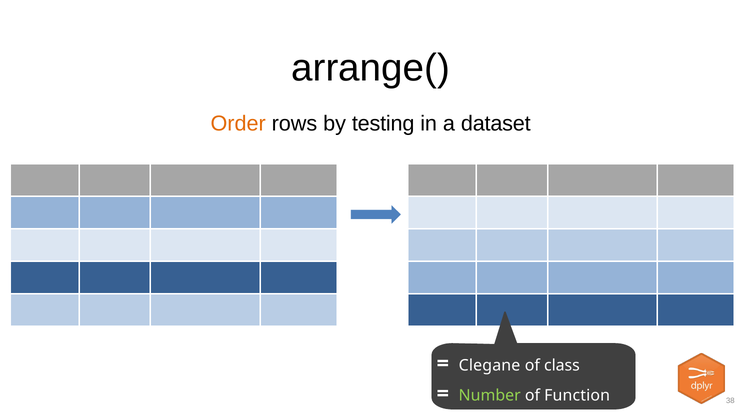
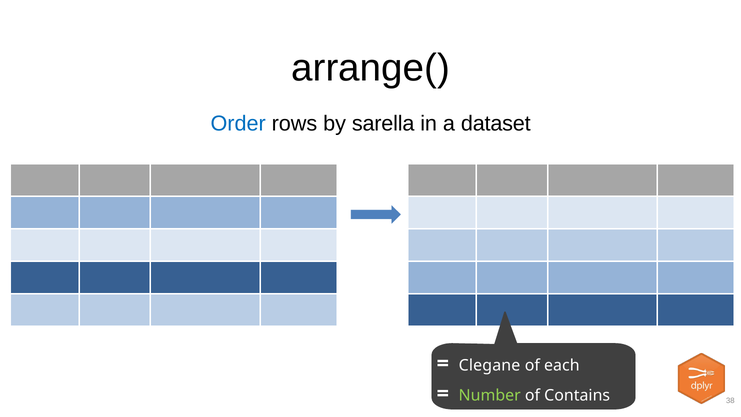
Order colour: orange -> blue
testing: testing -> sarella
class: class -> each
Function: Function -> Contains
